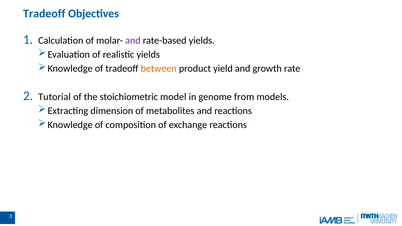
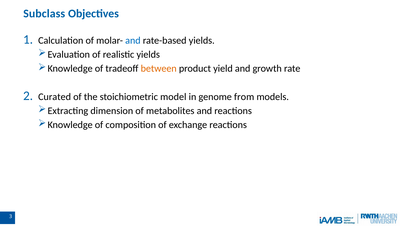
Tradeoff at (44, 14): Tradeoff -> Subclass
and at (133, 41) colour: purple -> blue
Tutorial: Tutorial -> Curated
